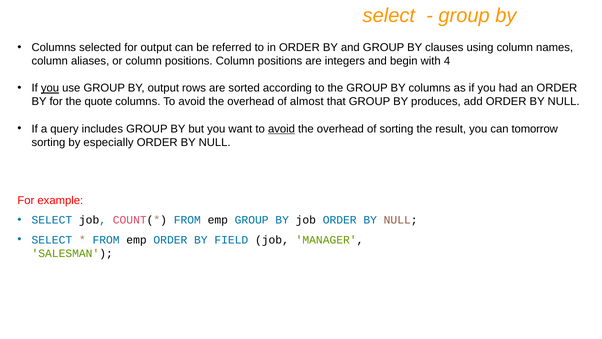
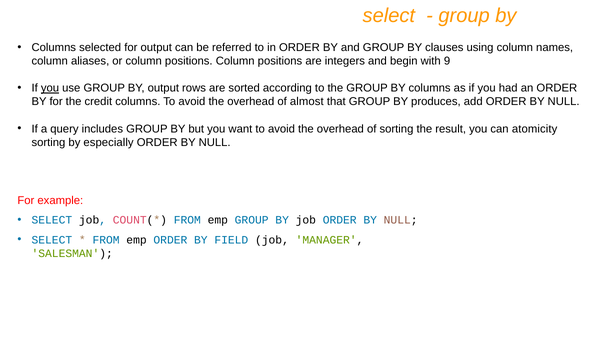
4: 4 -> 9
quote: quote -> credit
avoid at (281, 129) underline: present -> none
tomorrow: tomorrow -> atomicity
